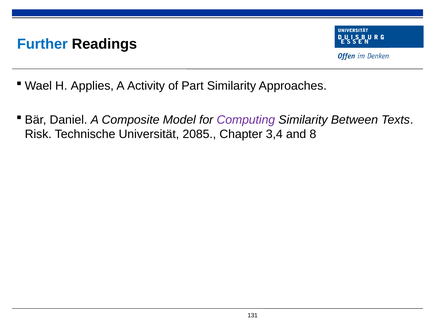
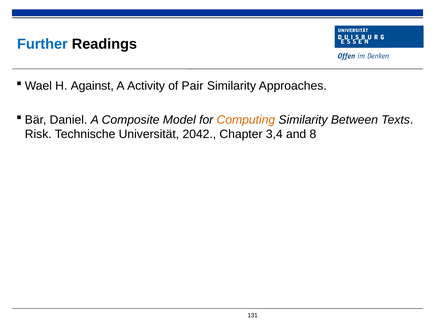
Applies: Applies -> Against
Part: Part -> Pair
Computing colour: purple -> orange
2085: 2085 -> 2042
